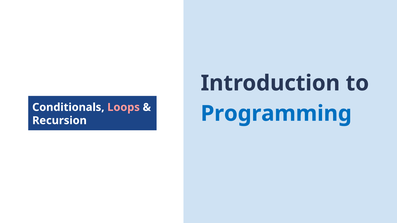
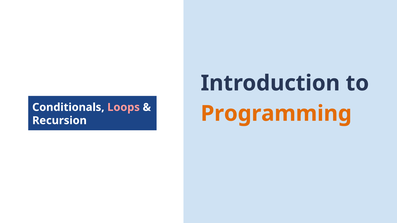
Programming colour: blue -> orange
